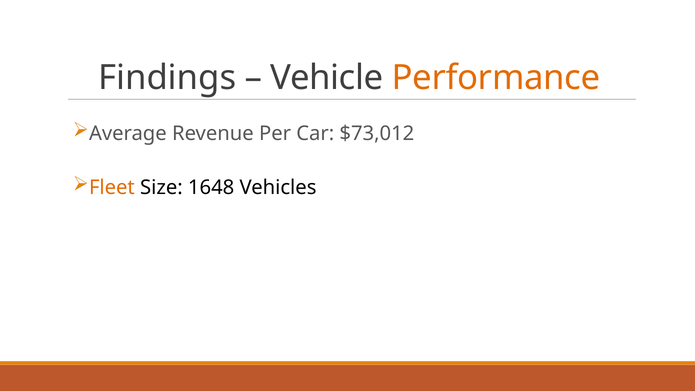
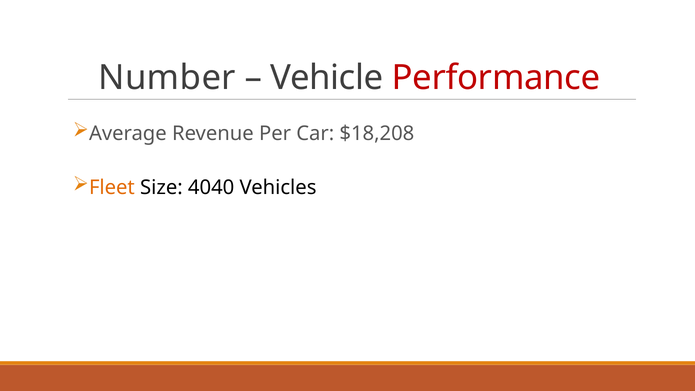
Findings: Findings -> Number
Performance colour: orange -> red
$73,012: $73,012 -> $18,208
1648: 1648 -> 4040
